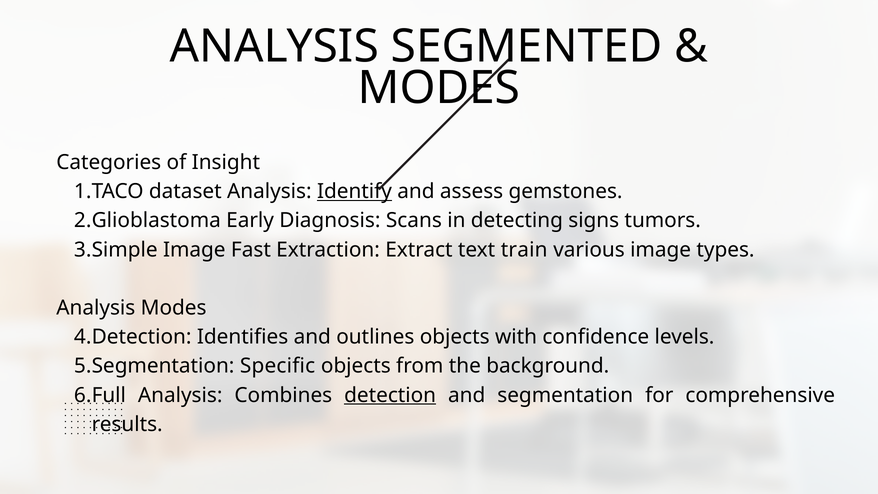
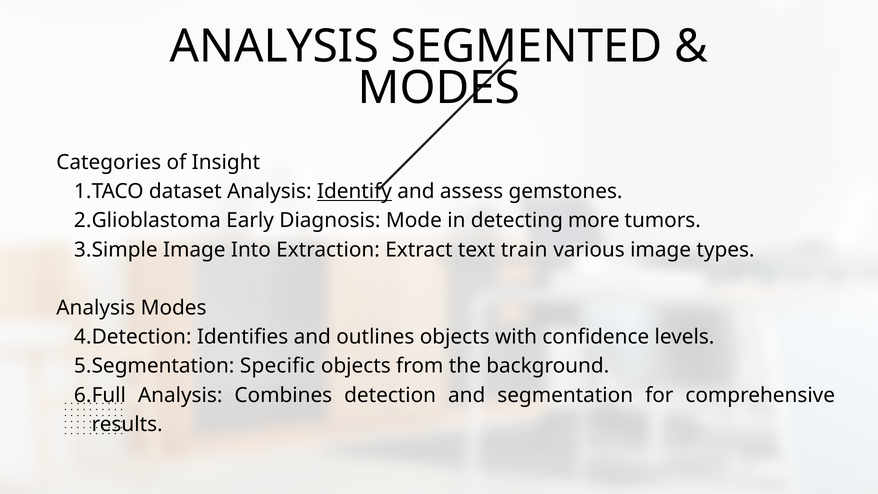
Scans: Scans -> Mode
signs: signs -> more
Fast: Fast -> Into
detection underline: present -> none
